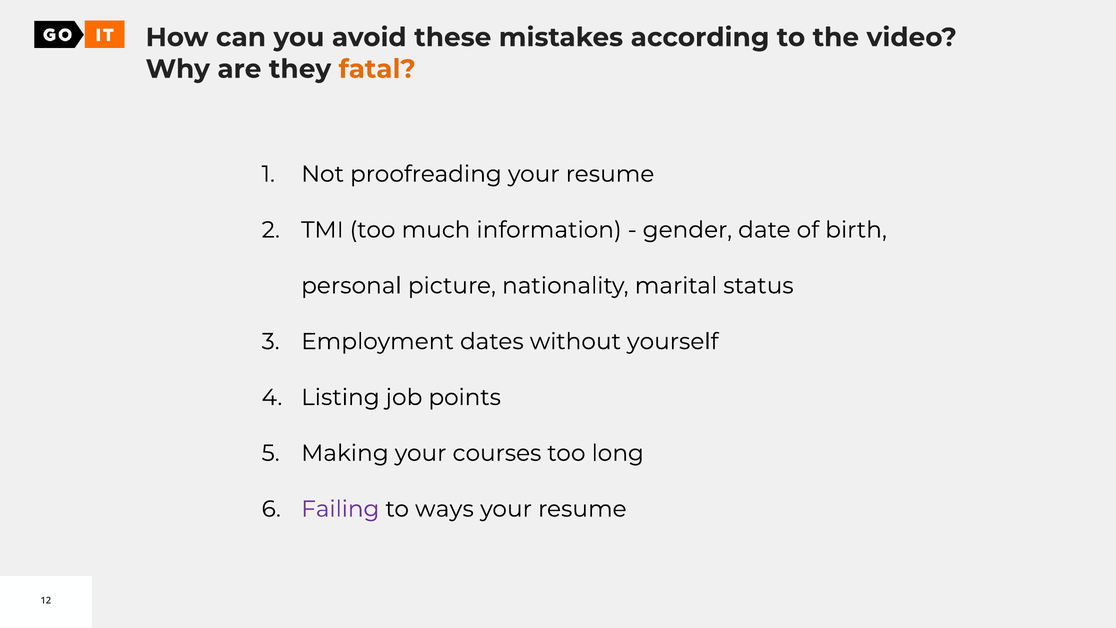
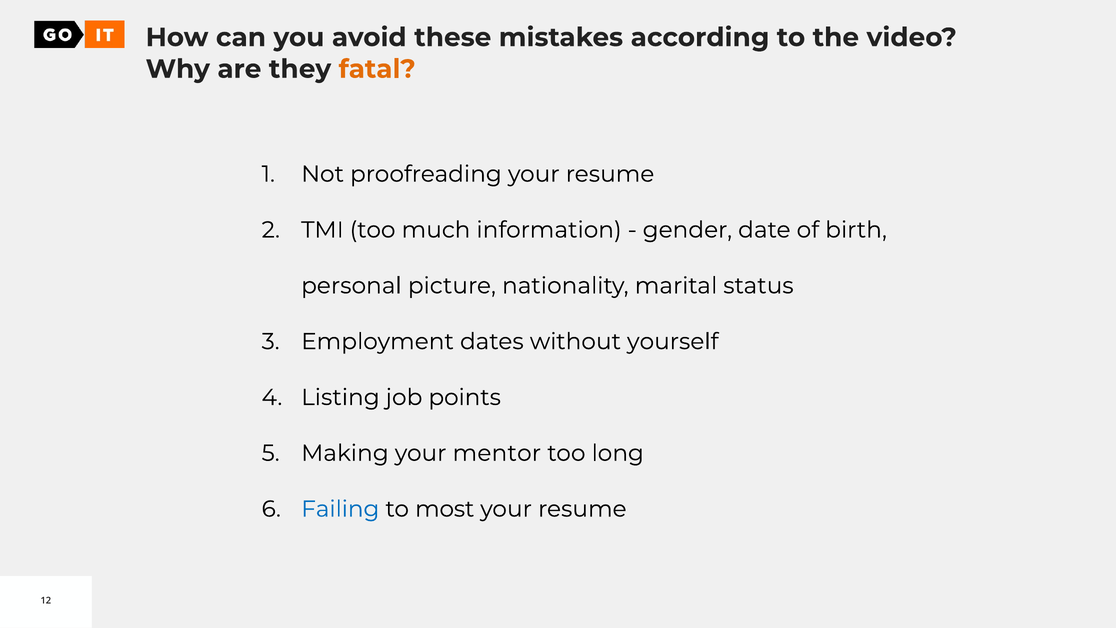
courses: courses -> mentor
Failing colour: purple -> blue
ways: ways -> most
